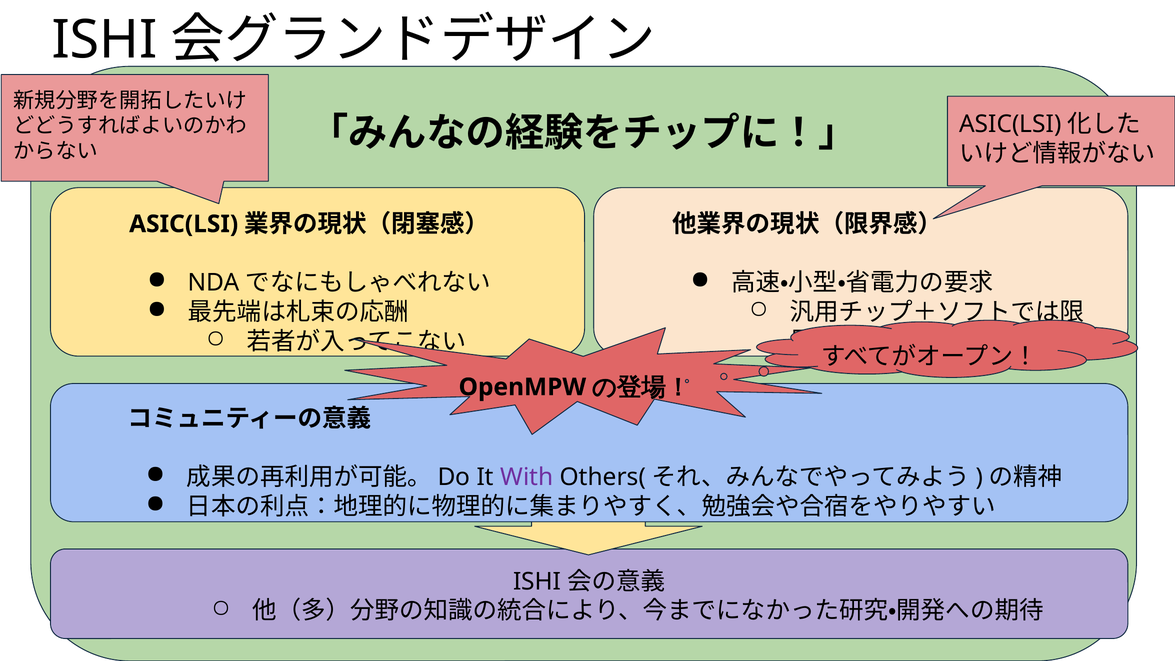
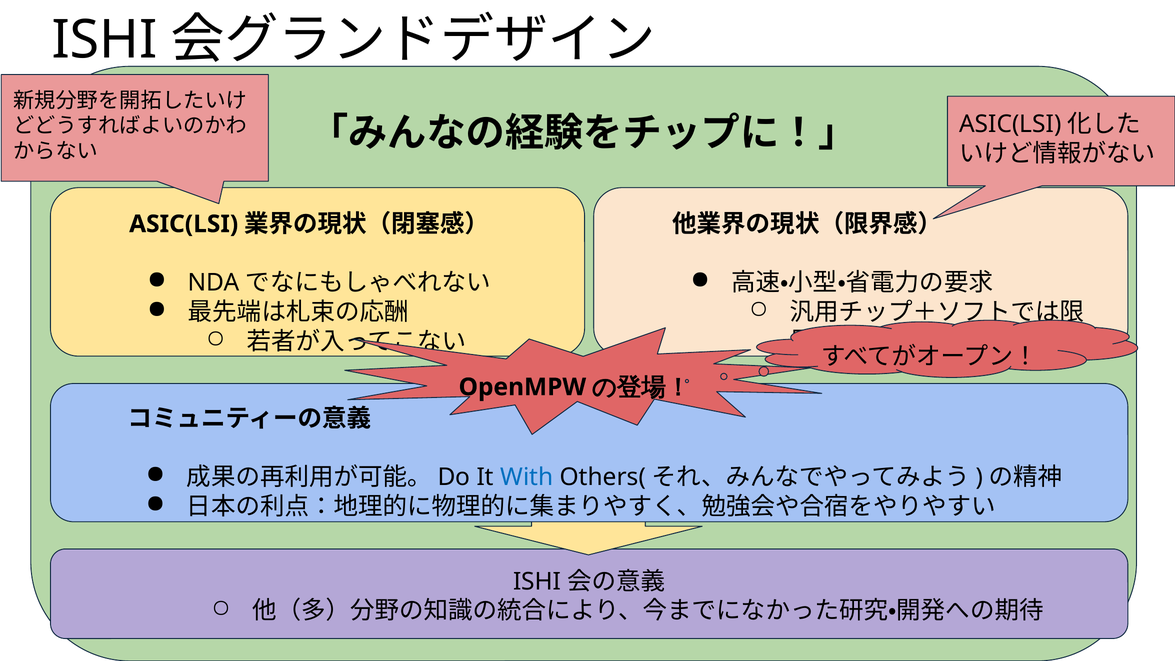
With colour: purple -> blue
